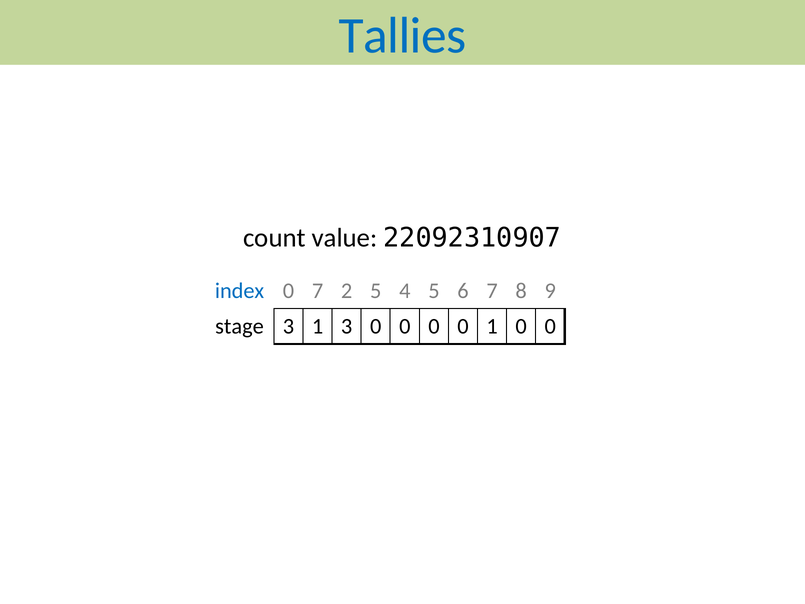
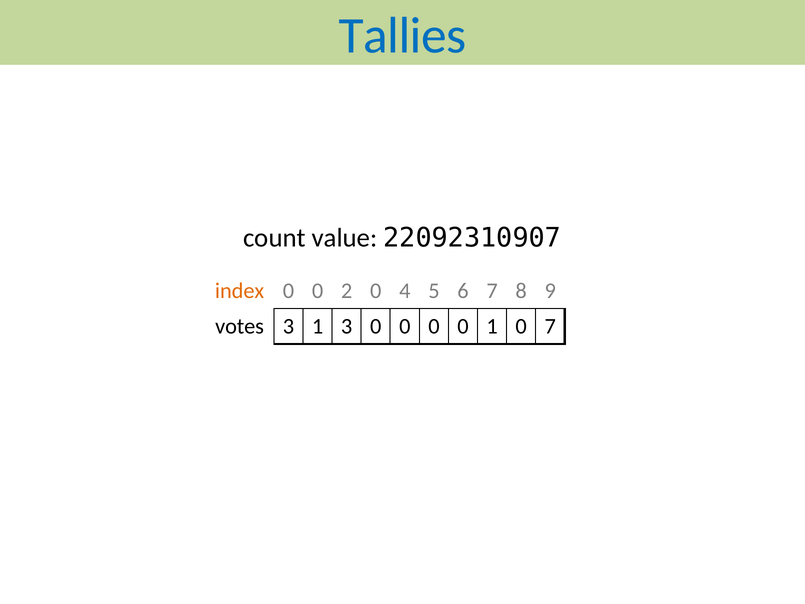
index colour: blue -> orange
7 at (318, 291): 7 -> 0
2 5: 5 -> 0
stage: stage -> votes
1 0 0: 0 -> 7
